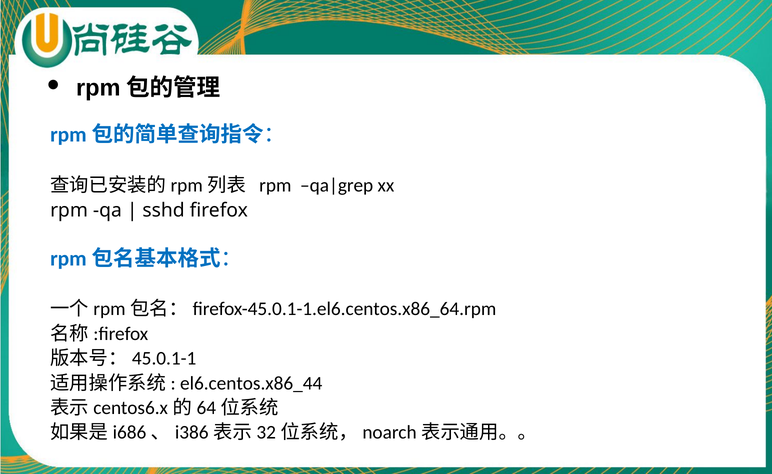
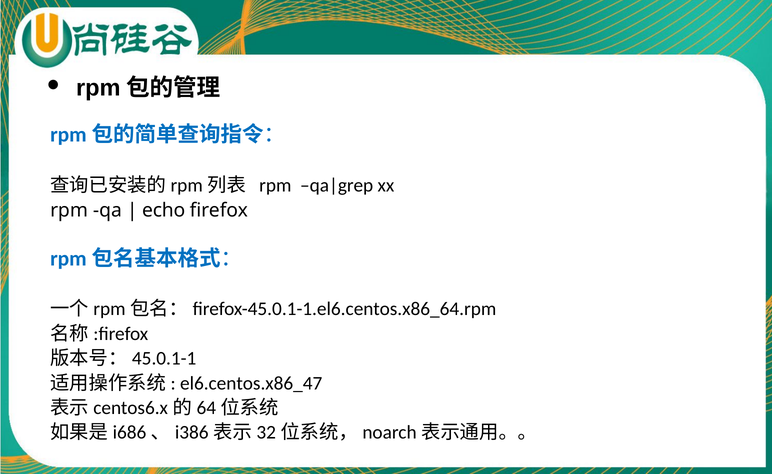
sshd: sshd -> echo
el6.centos.x86_44: el6.centos.x86_44 -> el6.centos.x86_47
